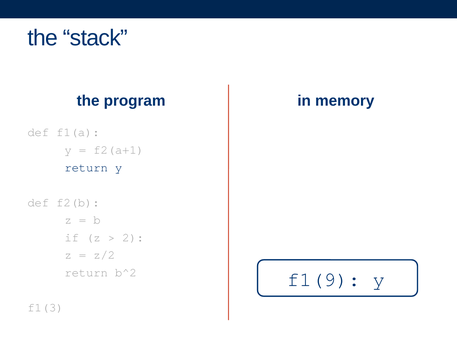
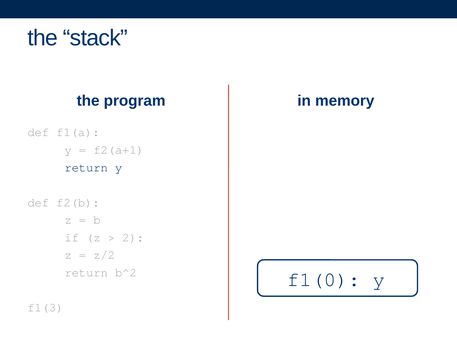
f1(9: f1(9 -> f1(0
